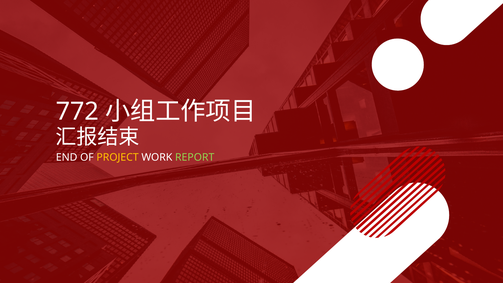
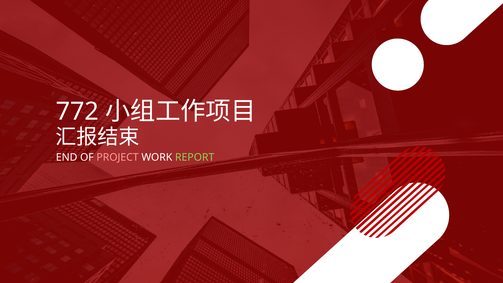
PROJECT colour: yellow -> pink
